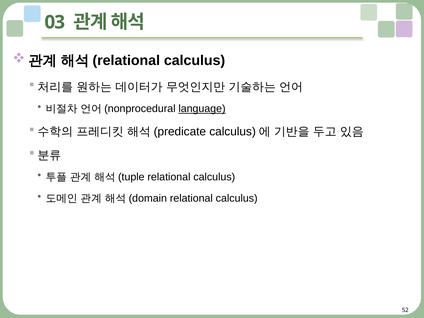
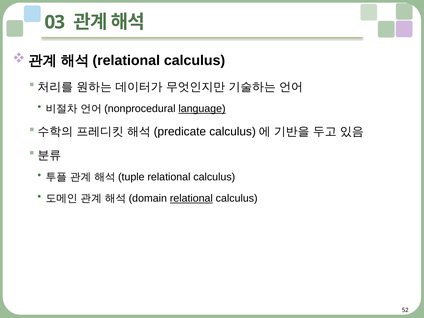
relational at (191, 198) underline: none -> present
